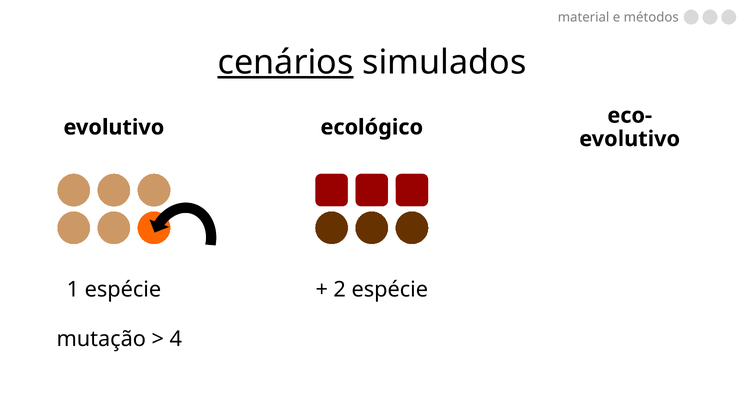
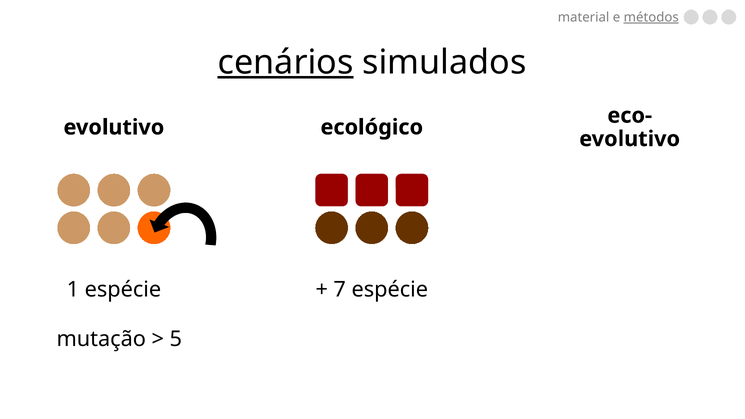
métodos underline: none -> present
2: 2 -> 7
4: 4 -> 5
